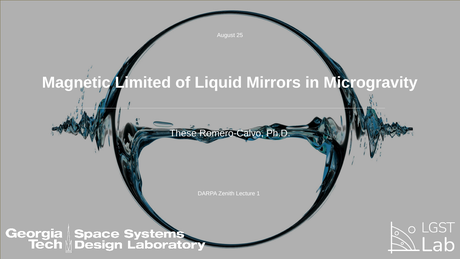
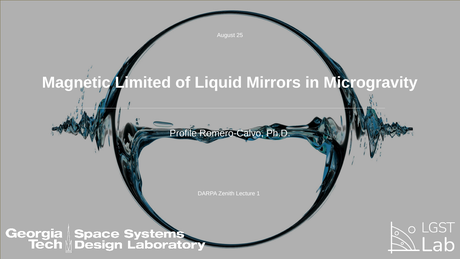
These: These -> Profile
